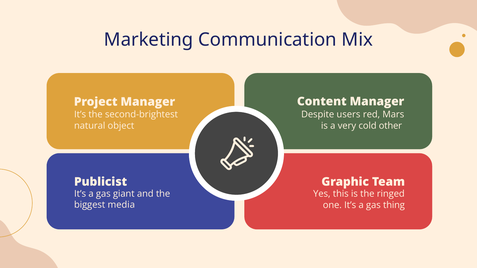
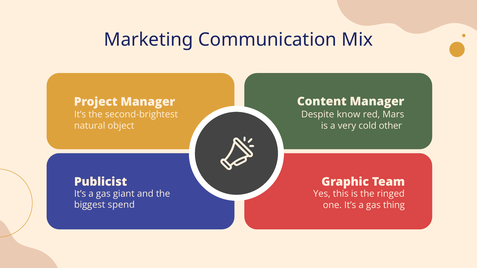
users: users -> know
media: media -> spend
